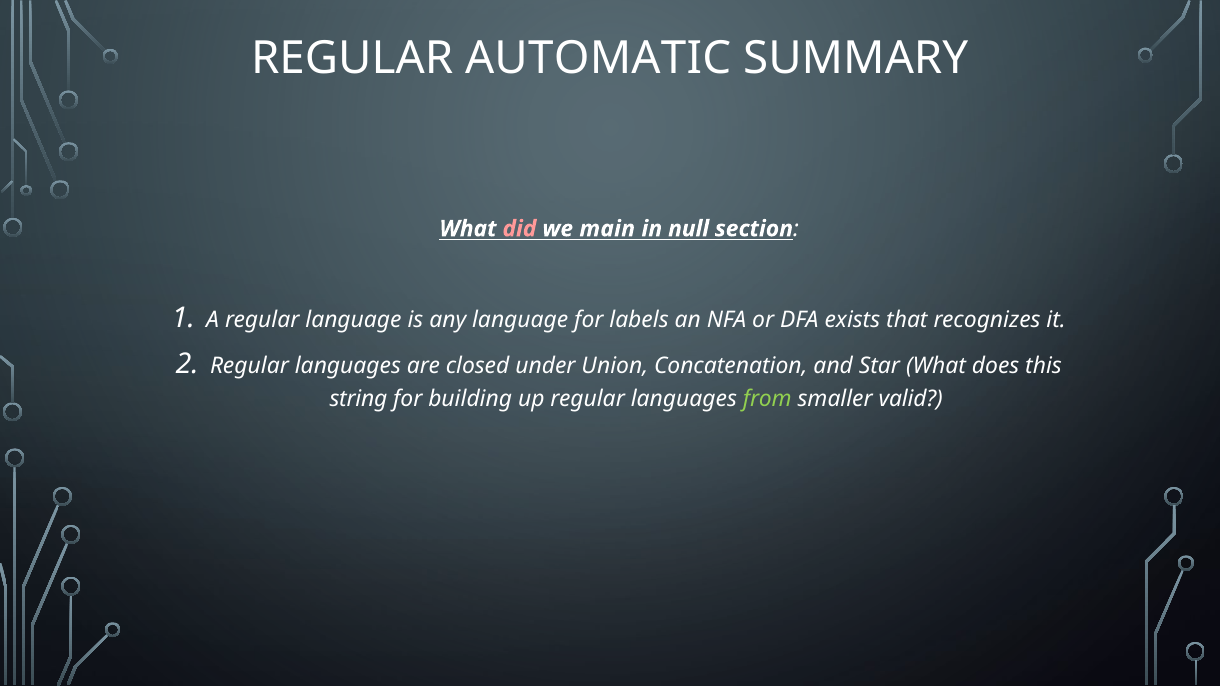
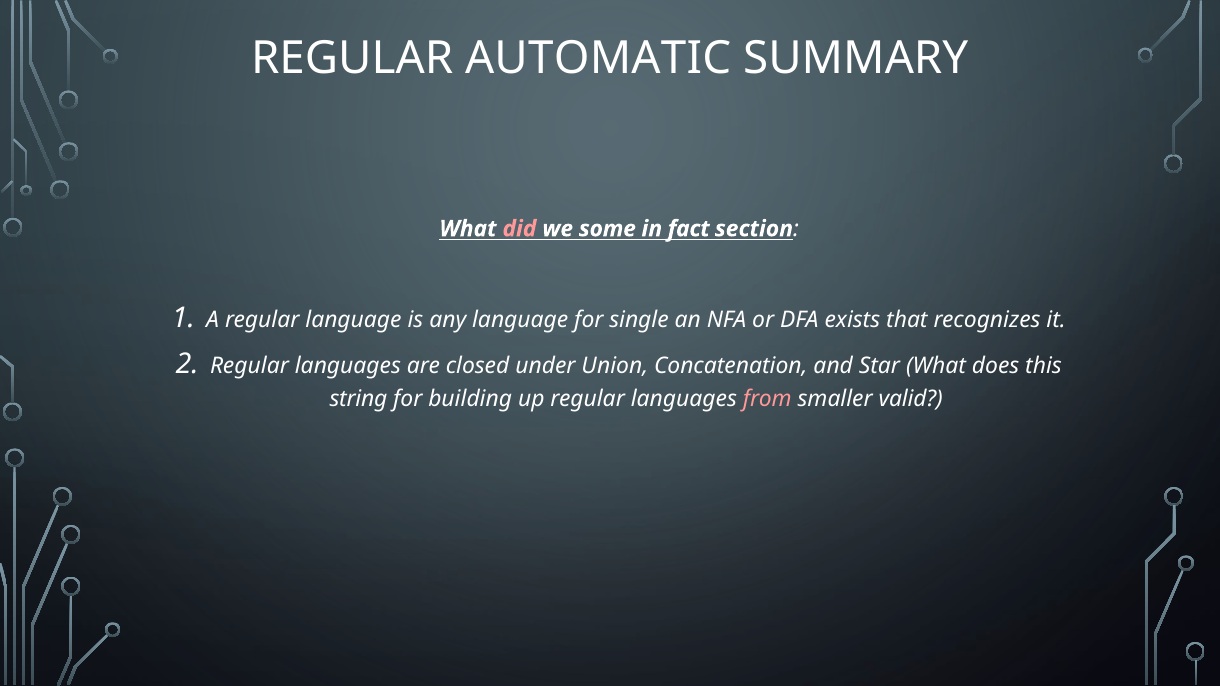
main: main -> some
null: null -> fact
labels: labels -> single
from colour: light green -> pink
